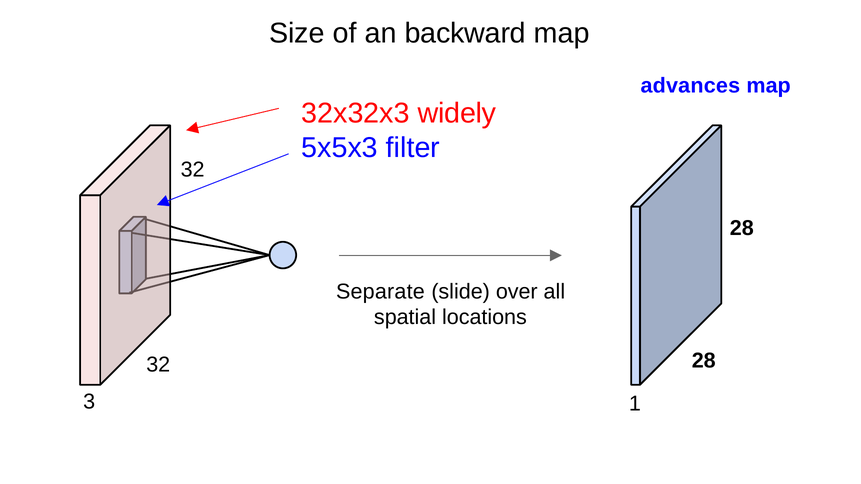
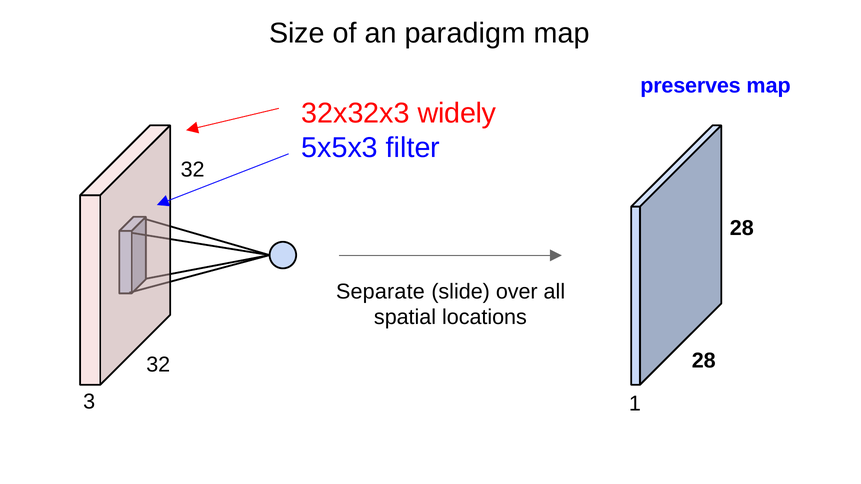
backward: backward -> paradigm
advances: advances -> preserves
